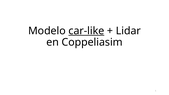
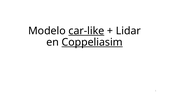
Coppeliasim underline: none -> present
